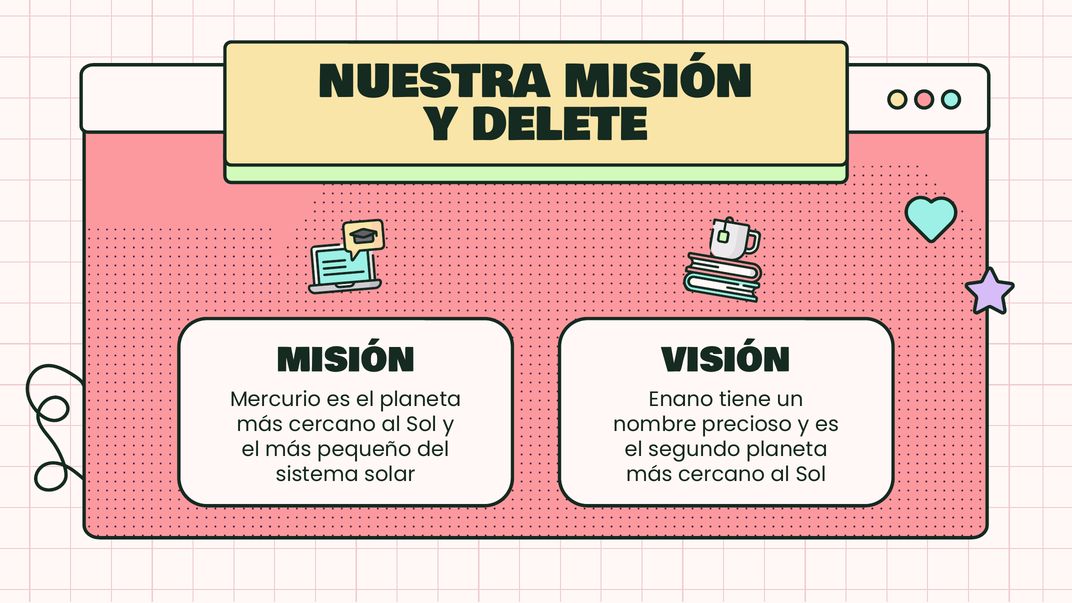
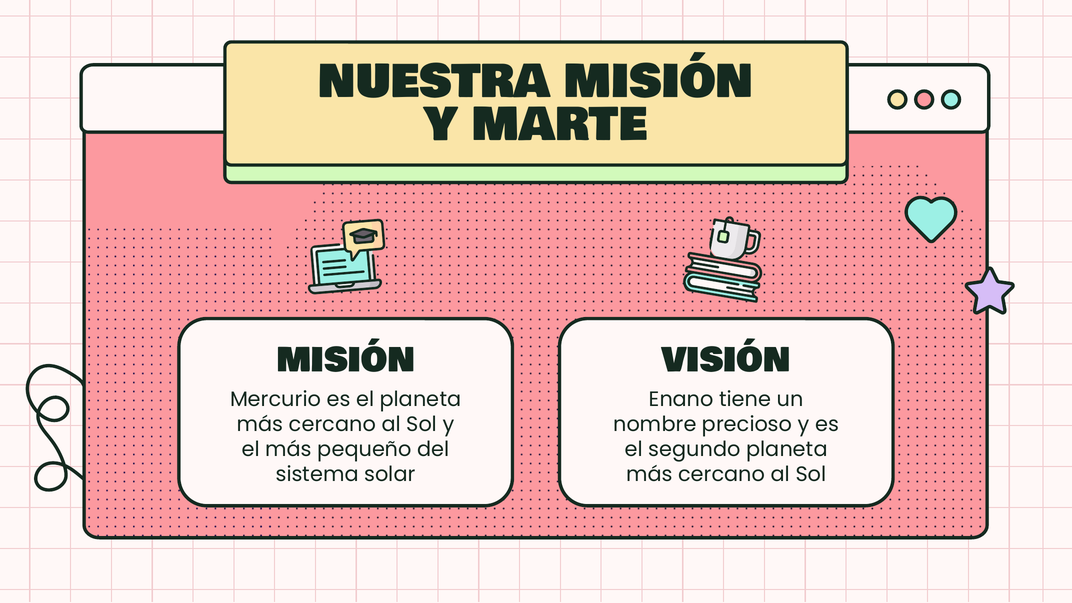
DELETE: DELETE -> MARTE
